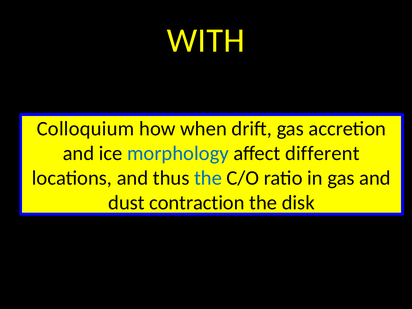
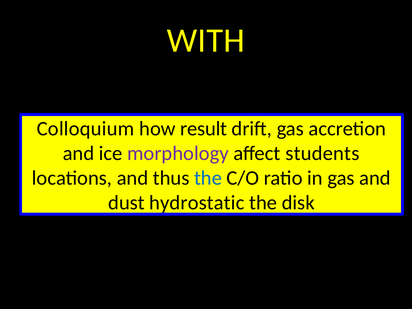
when: when -> result
morphology colour: blue -> purple
different: different -> students
contraction: contraction -> hydrostatic
